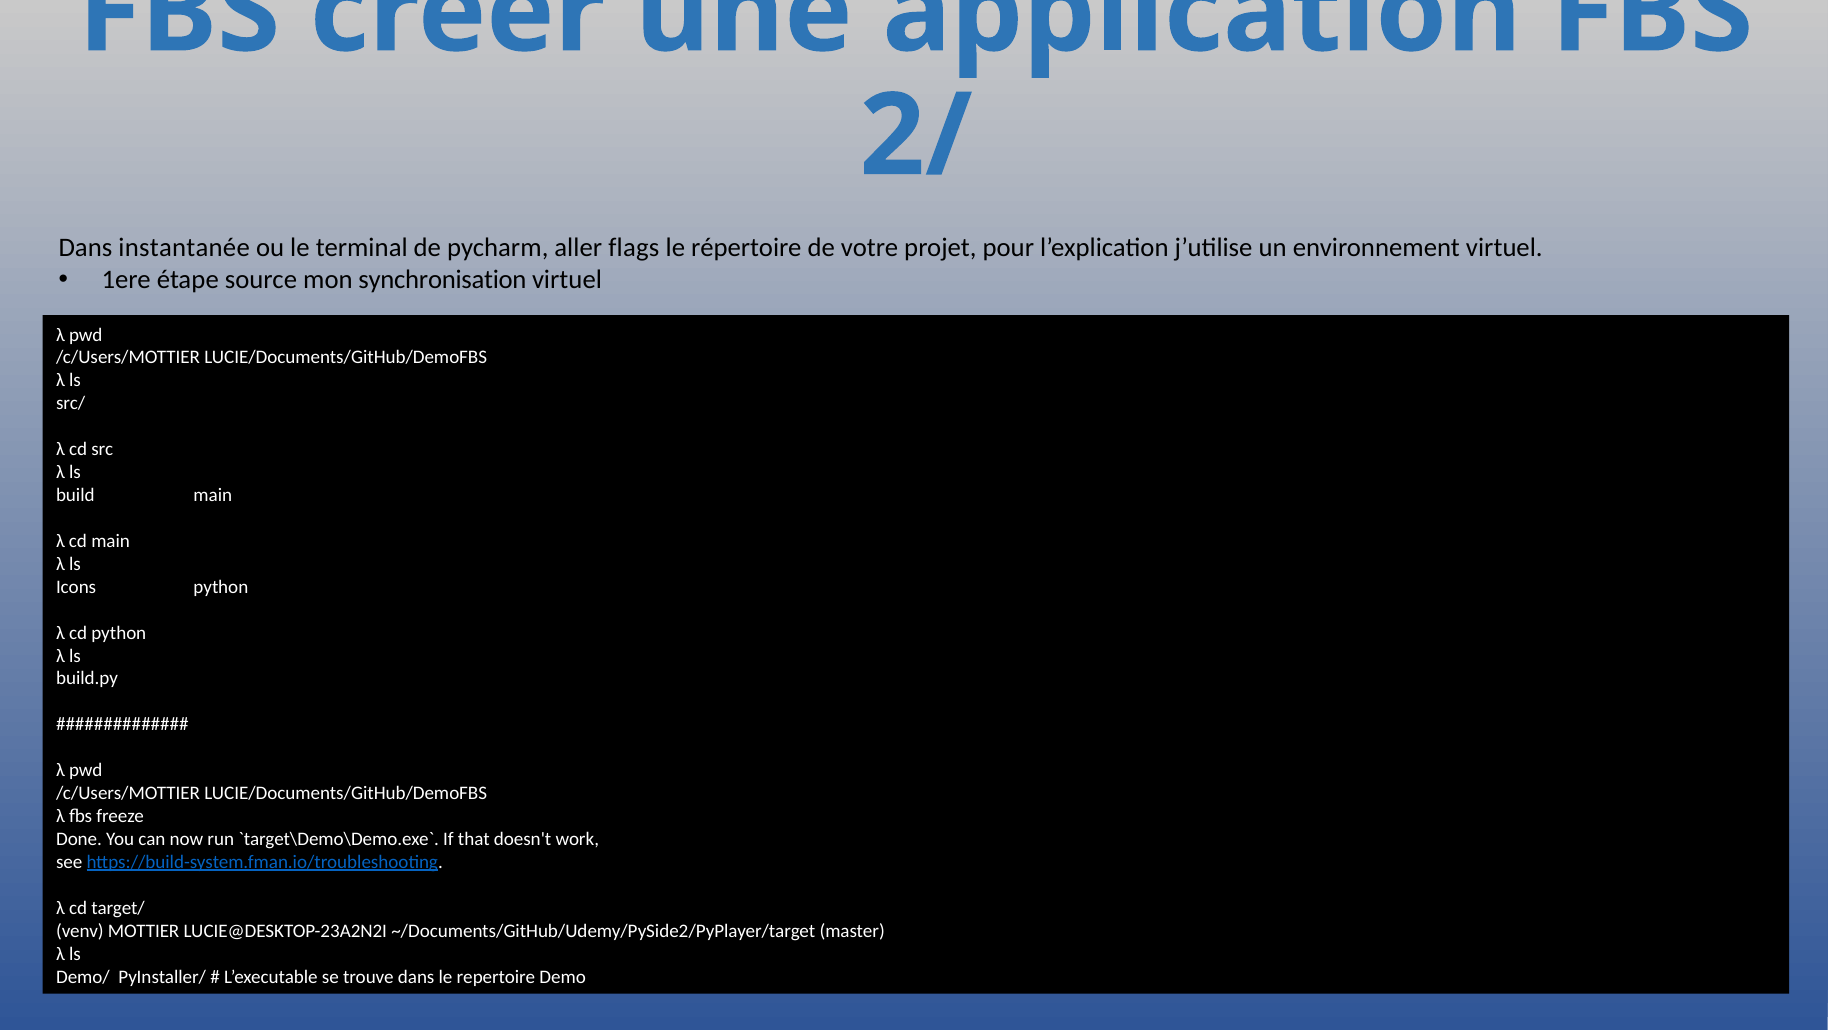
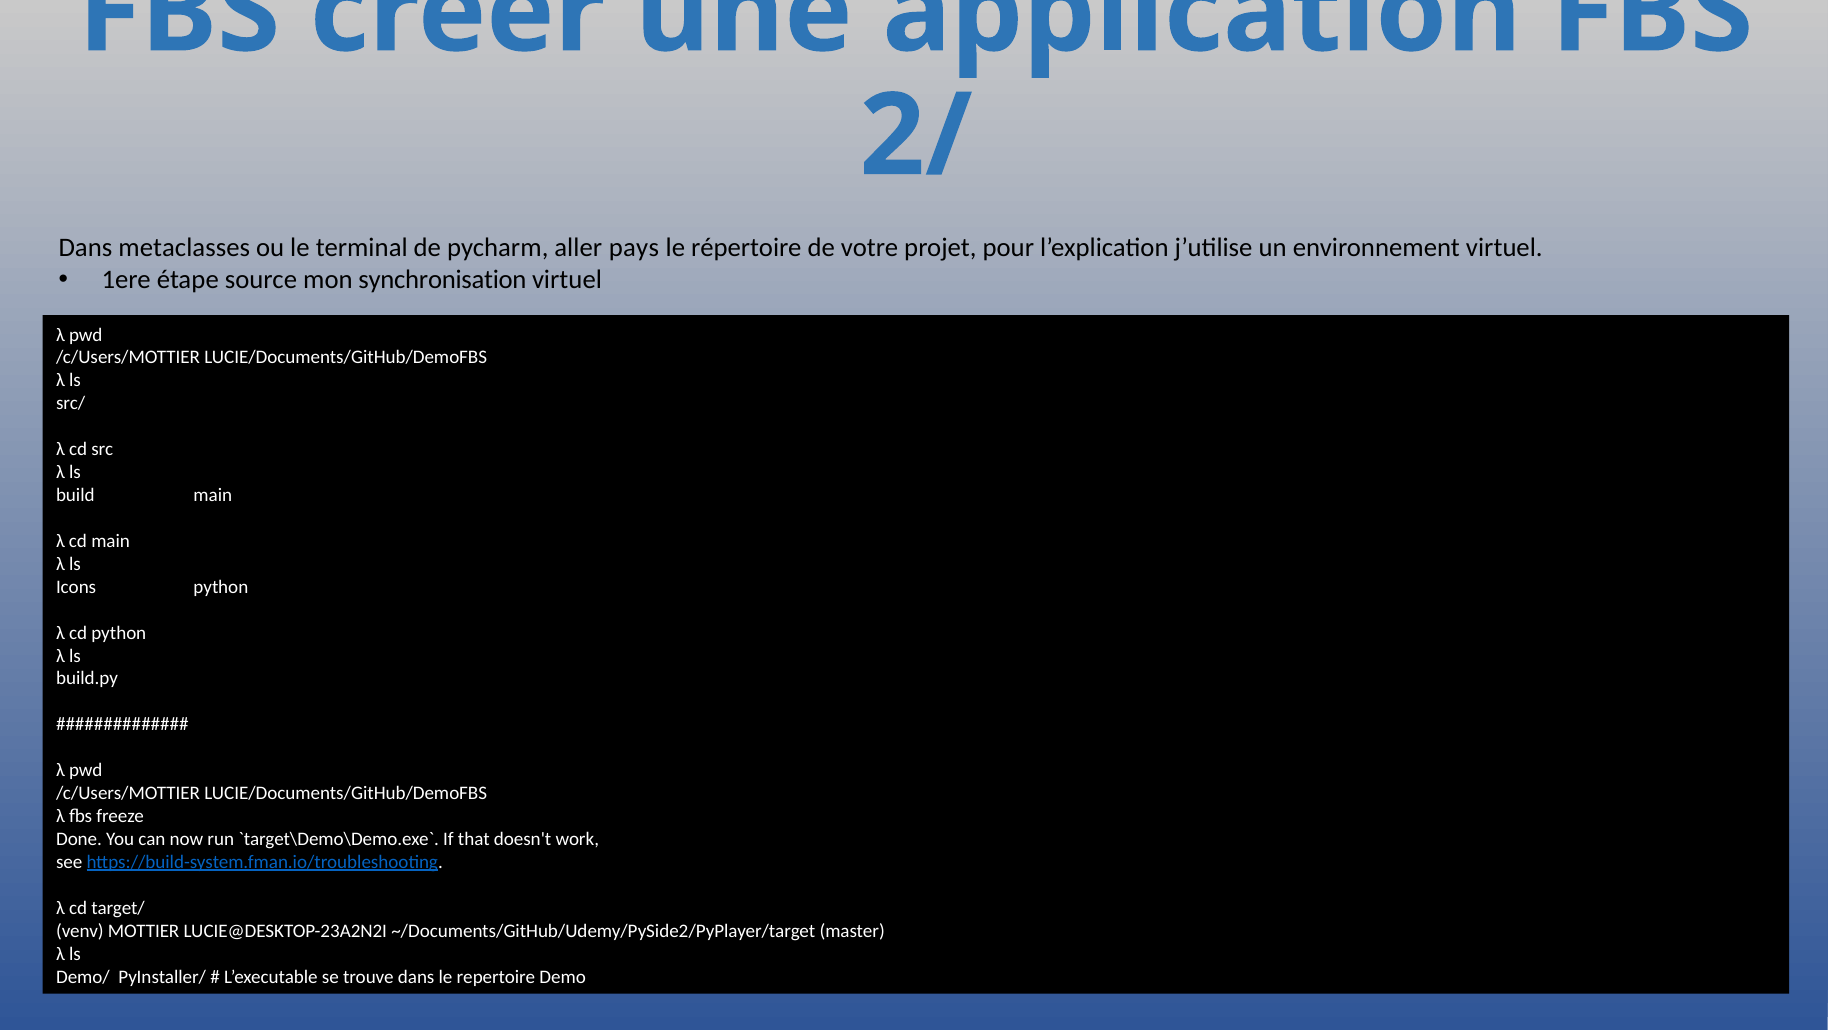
instantanée: instantanée -> metaclasses
flags: flags -> pays
